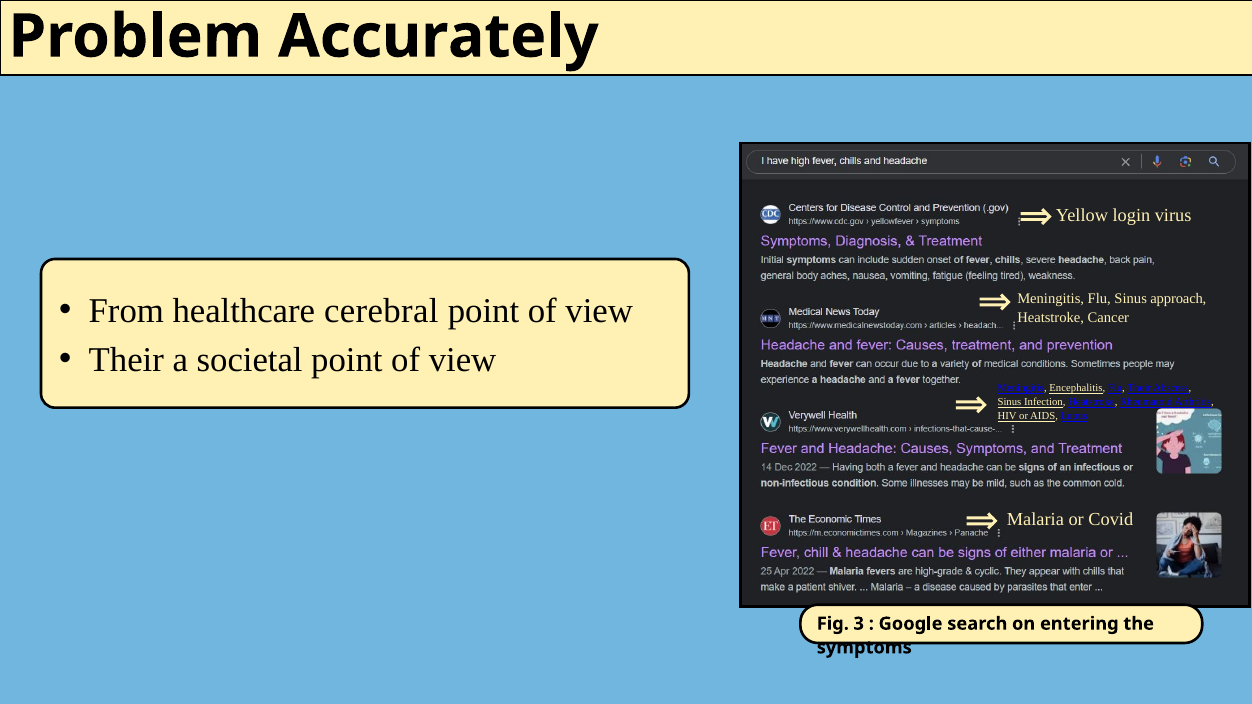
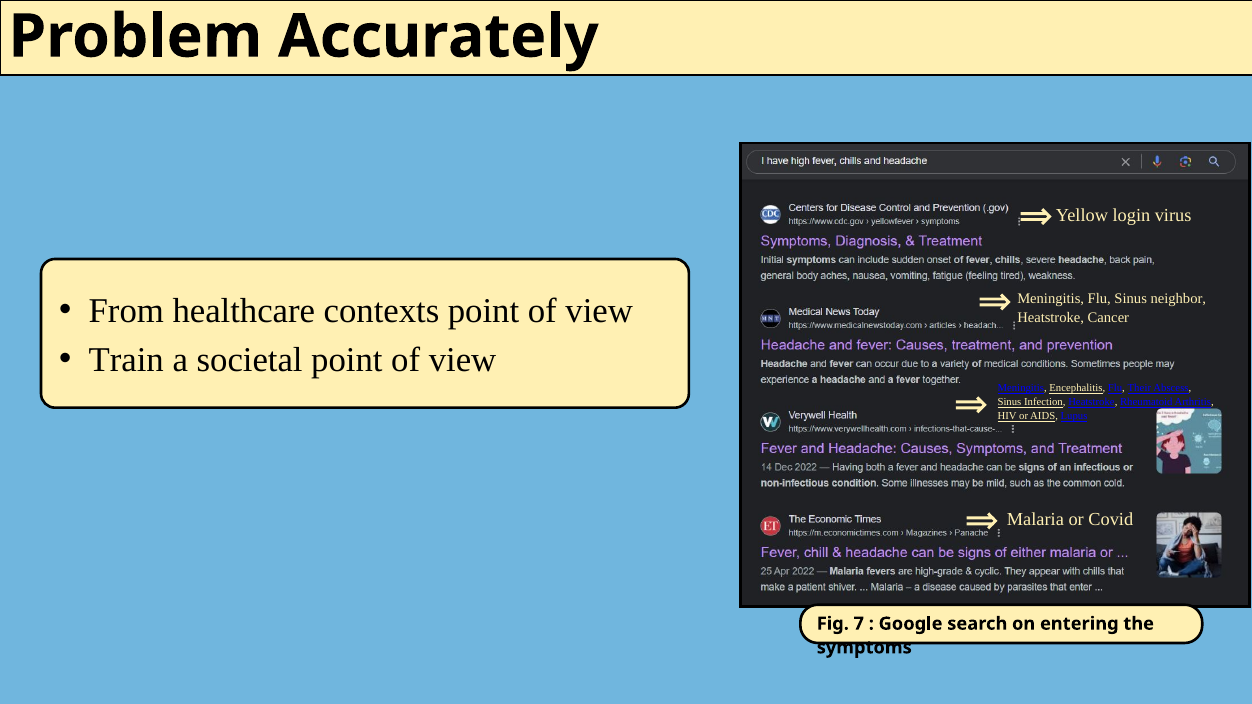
approach: approach -> neighbor
cerebral: cerebral -> contexts
Their at (126, 360): Their -> Train
3: 3 -> 7
